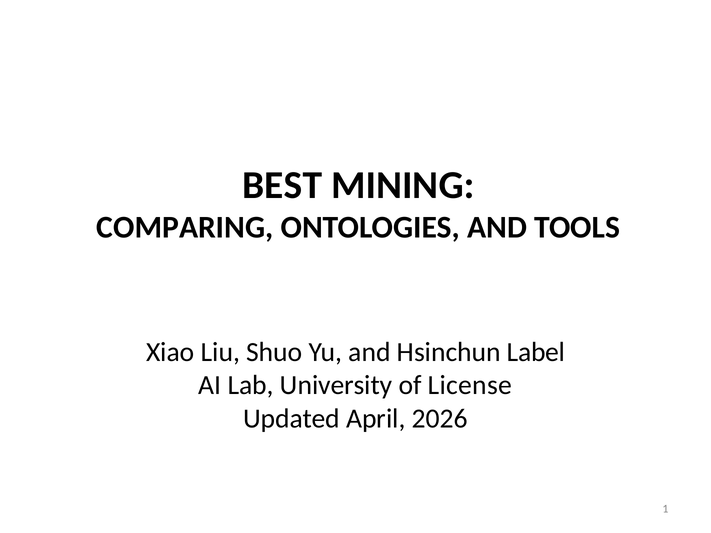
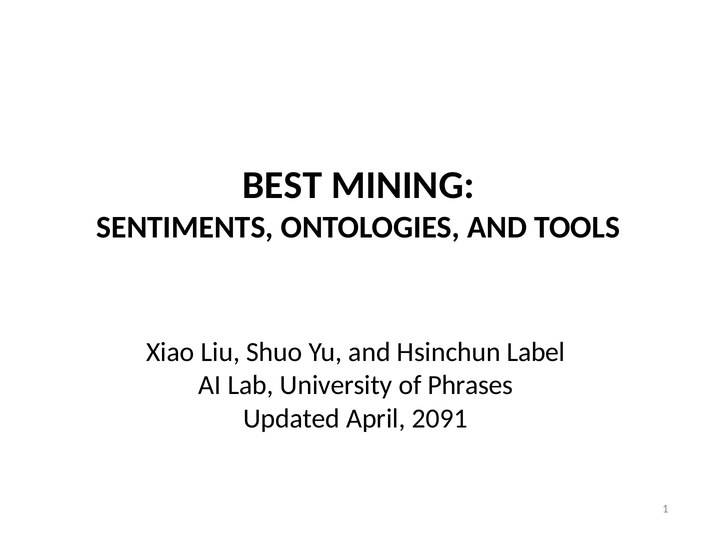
COMPARING: COMPARING -> SENTIMENTS
License: License -> Phrases
2026: 2026 -> 2091
